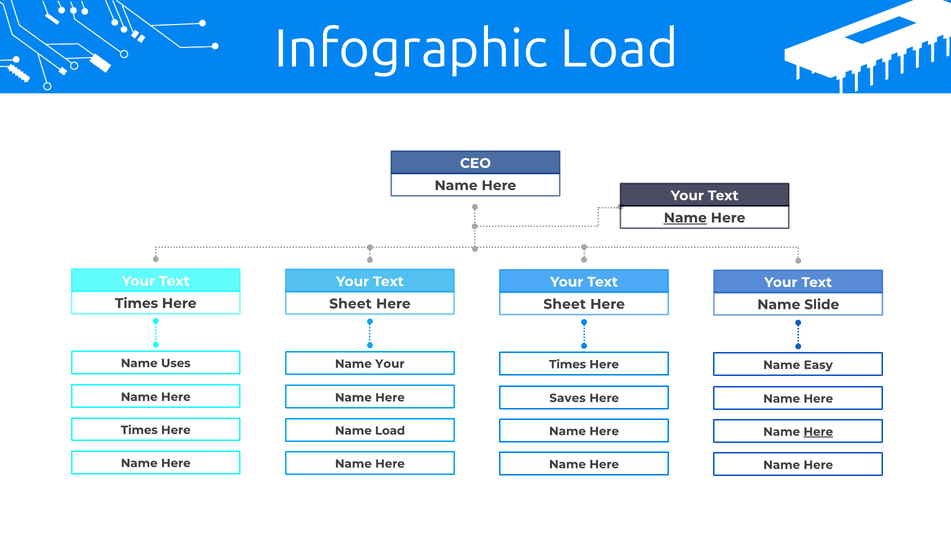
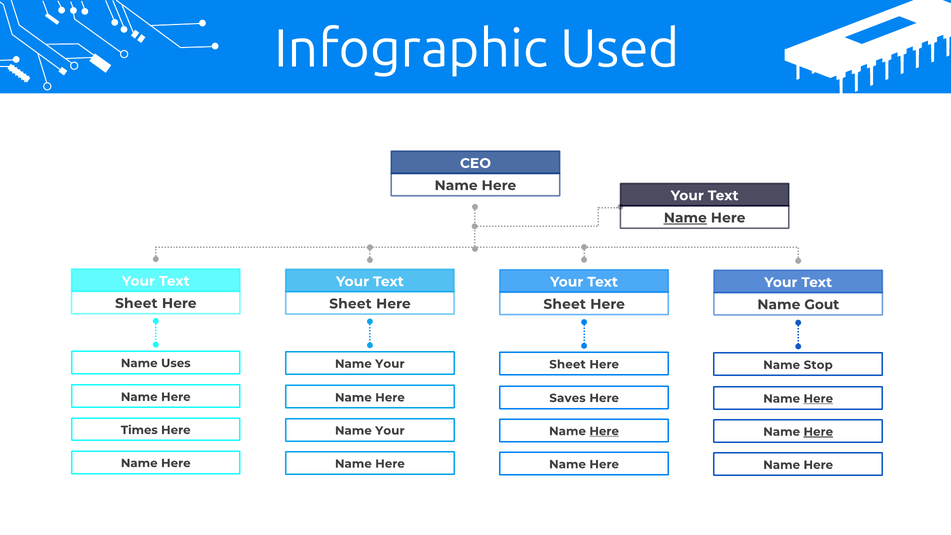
Infographic Load: Load -> Used
Times at (136, 303): Times -> Sheet
Slide: Slide -> Gout
Times at (568, 364): Times -> Sheet
Easy: Easy -> Stop
Here at (818, 399) underline: none -> present
Load at (390, 431): Load -> Your
Here at (604, 431) underline: none -> present
